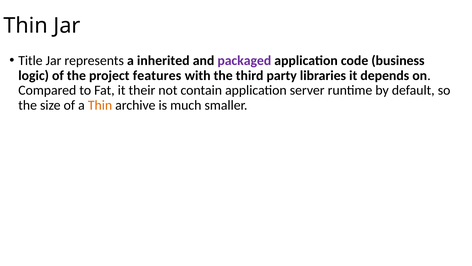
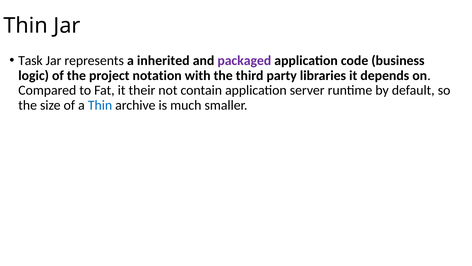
Title: Title -> Task
features: features -> notation
Thin at (100, 105) colour: orange -> blue
